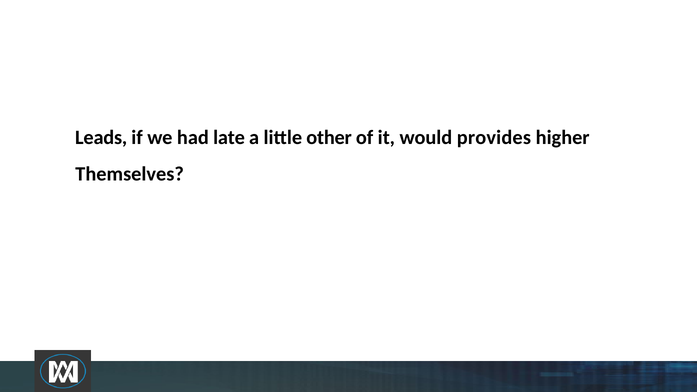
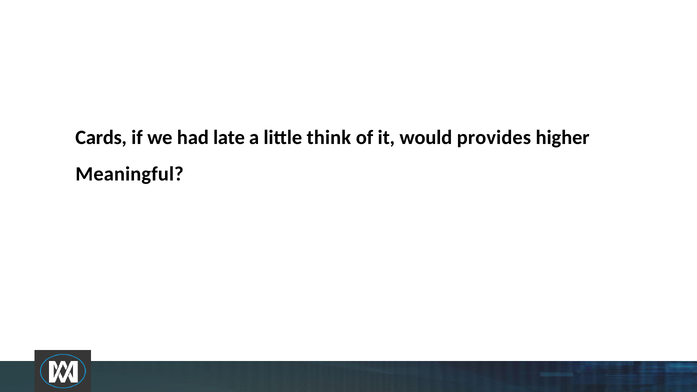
Leads: Leads -> Cards
other: other -> think
Themselves: Themselves -> Meaningful
